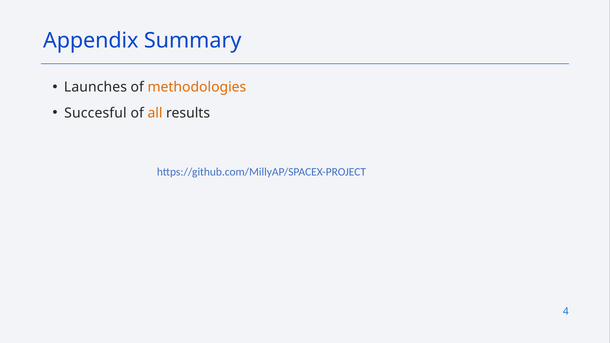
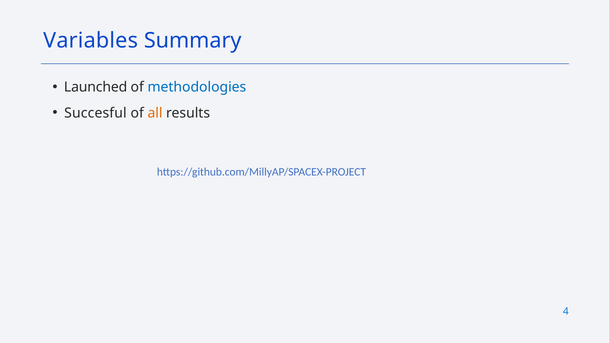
Appendix: Appendix -> Variables
Launches: Launches -> Launched
methodologies colour: orange -> blue
